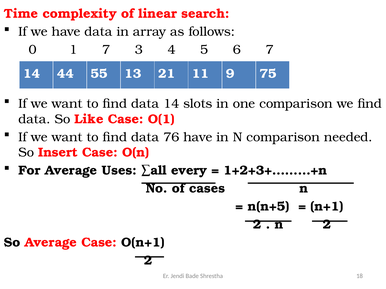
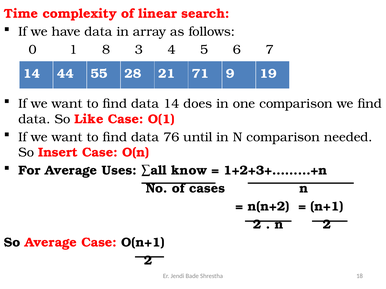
1 7: 7 -> 8
13: 13 -> 28
11: 11 -> 71
75: 75 -> 19
slots: slots -> does
76 have: have -> until
every: every -> know
n(n+5: n(n+5 -> n(n+2
